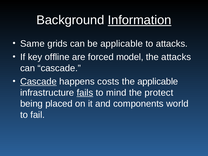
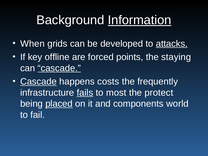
Same: Same -> When
be applicable: applicable -> developed
attacks at (172, 44) underline: none -> present
model: model -> points
the attacks: attacks -> staying
cascade at (59, 68) underline: none -> present
the applicable: applicable -> frequently
mind: mind -> most
placed underline: none -> present
